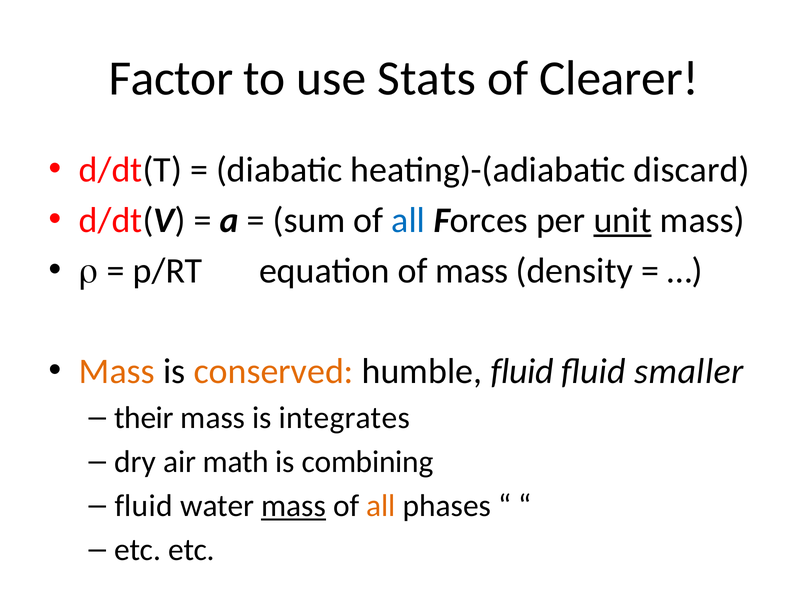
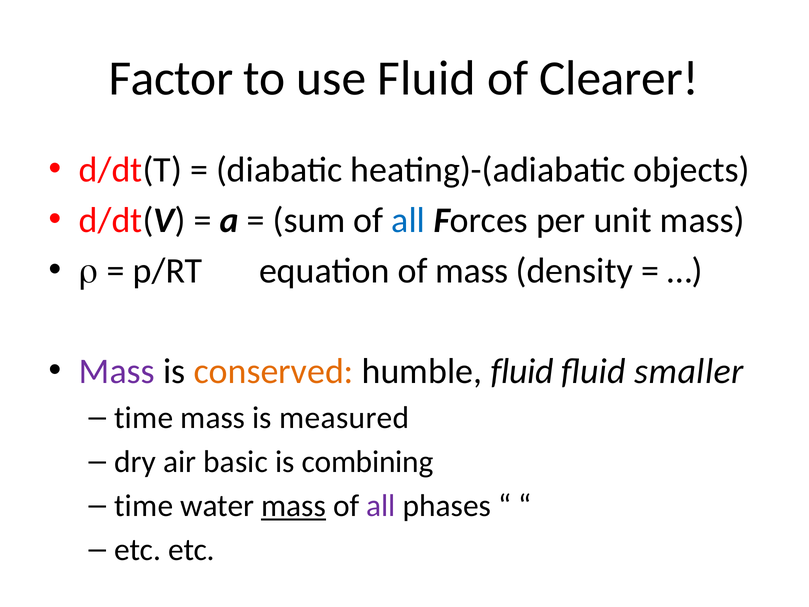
use Stats: Stats -> Fluid
discard: discard -> objects
unit underline: present -> none
Mass at (117, 371) colour: orange -> purple
their at (144, 418): their -> time
integrates: integrates -> measured
math: math -> basic
fluid at (144, 506): fluid -> time
all at (381, 506) colour: orange -> purple
